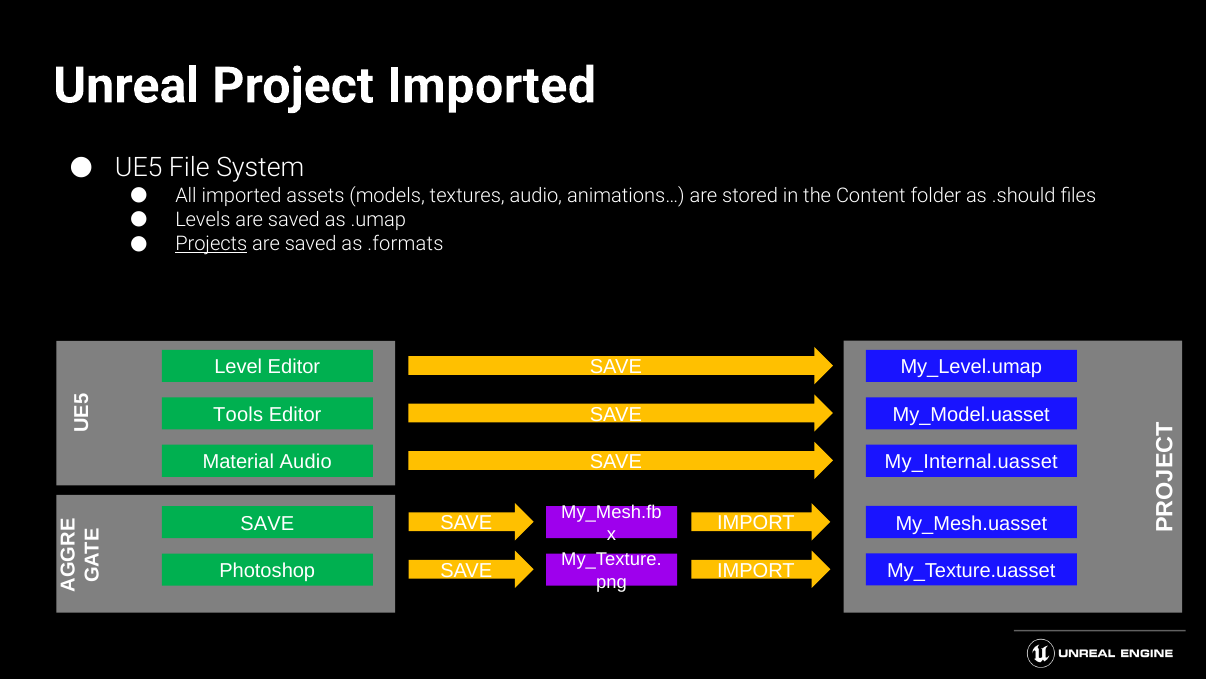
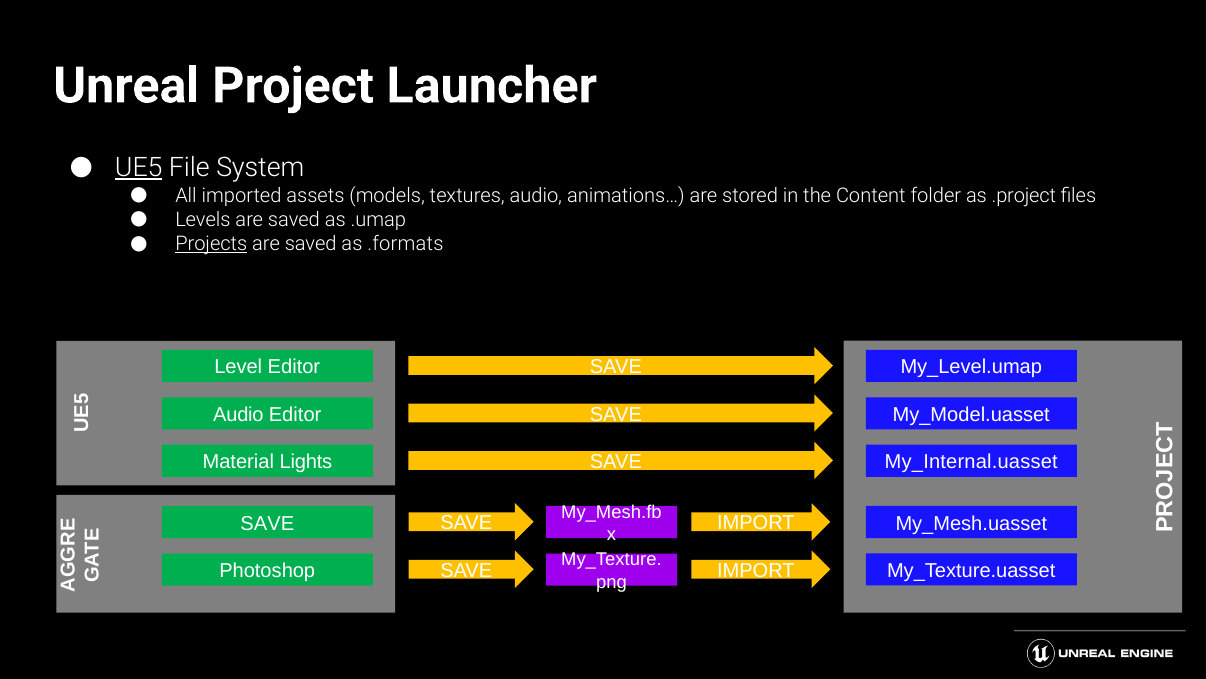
Project Imported: Imported -> Launcher
UE5 underline: none -> present
.should: .should -> .project
Tools at (238, 414): Tools -> Audio
Material Audio: Audio -> Lights
